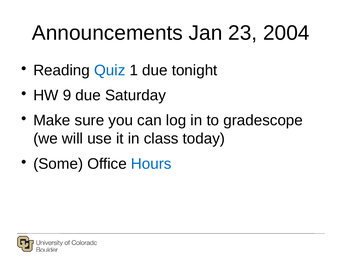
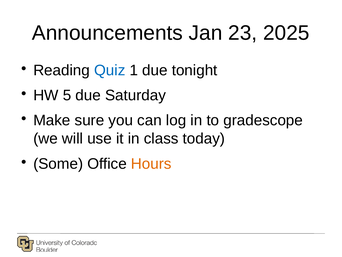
2004: 2004 -> 2025
9: 9 -> 5
Hours colour: blue -> orange
